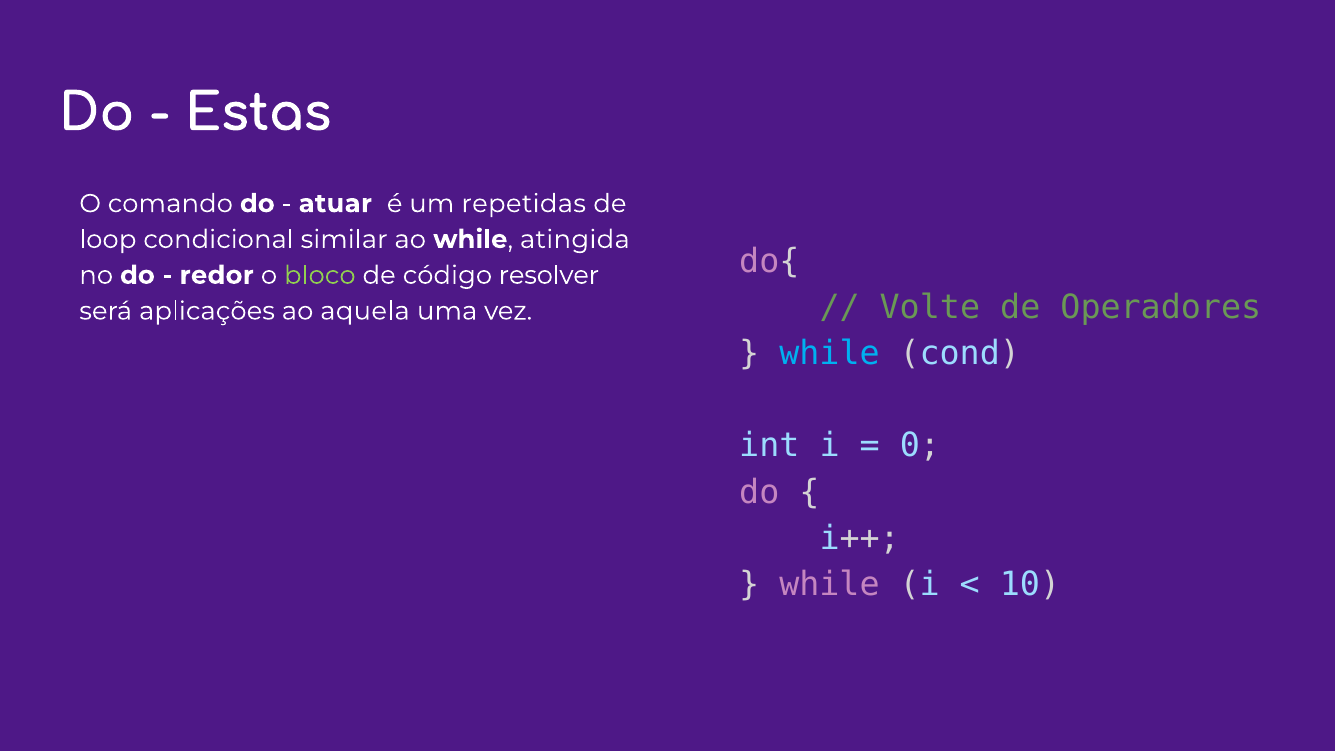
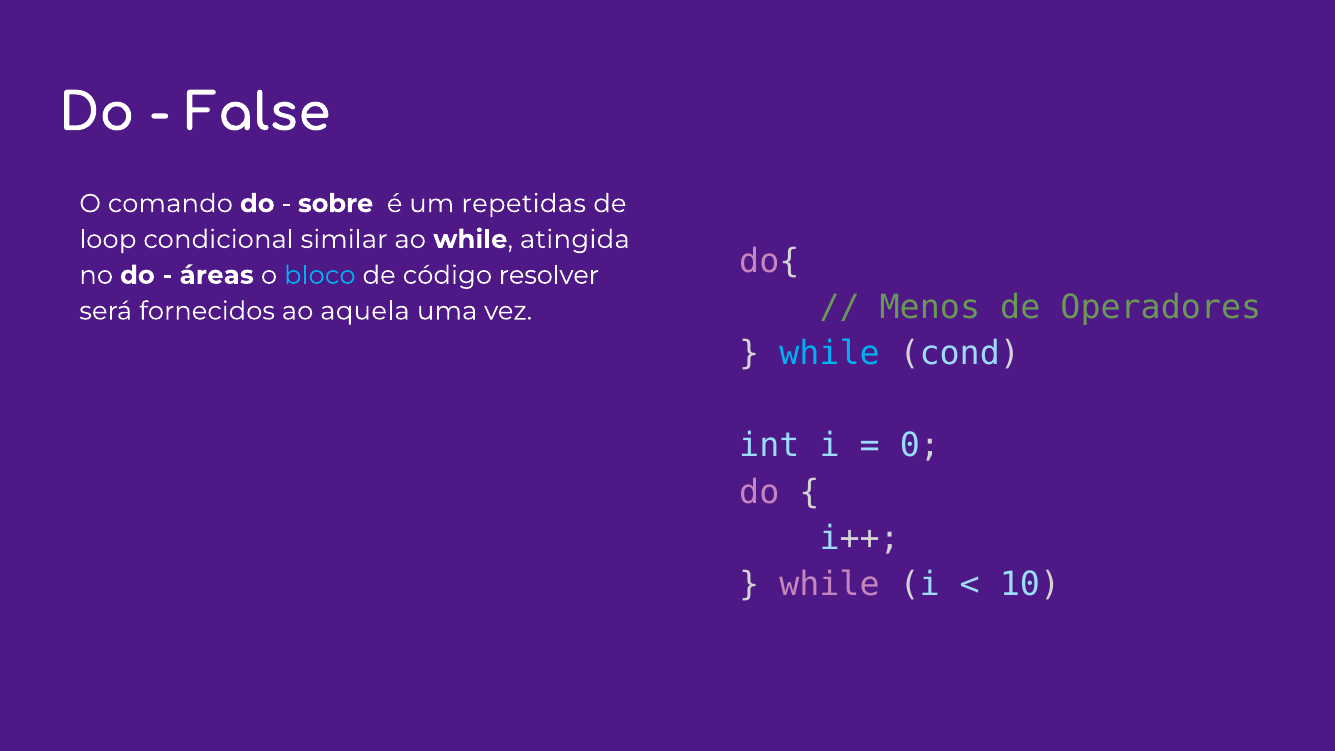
Estas: Estas -> False
atuar: atuar -> sobre
redor: redor -> áreas
bloco colour: light green -> light blue
Volte: Volte -> Menos
aplicações: aplicações -> fornecidos
